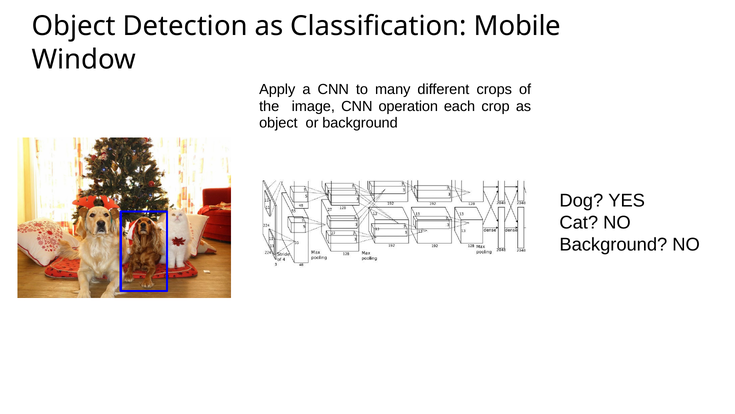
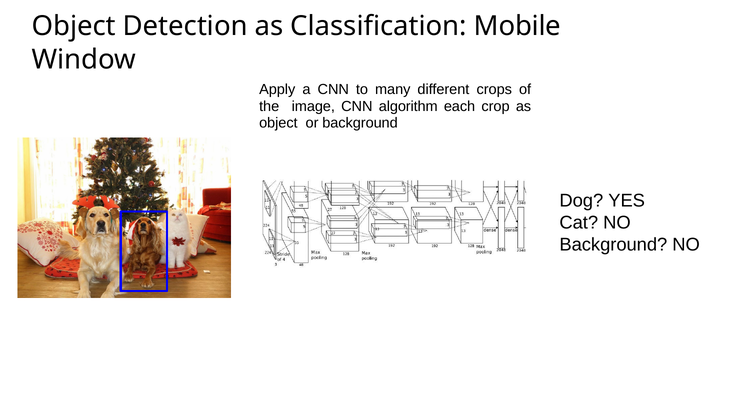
operation: operation -> algorithm
